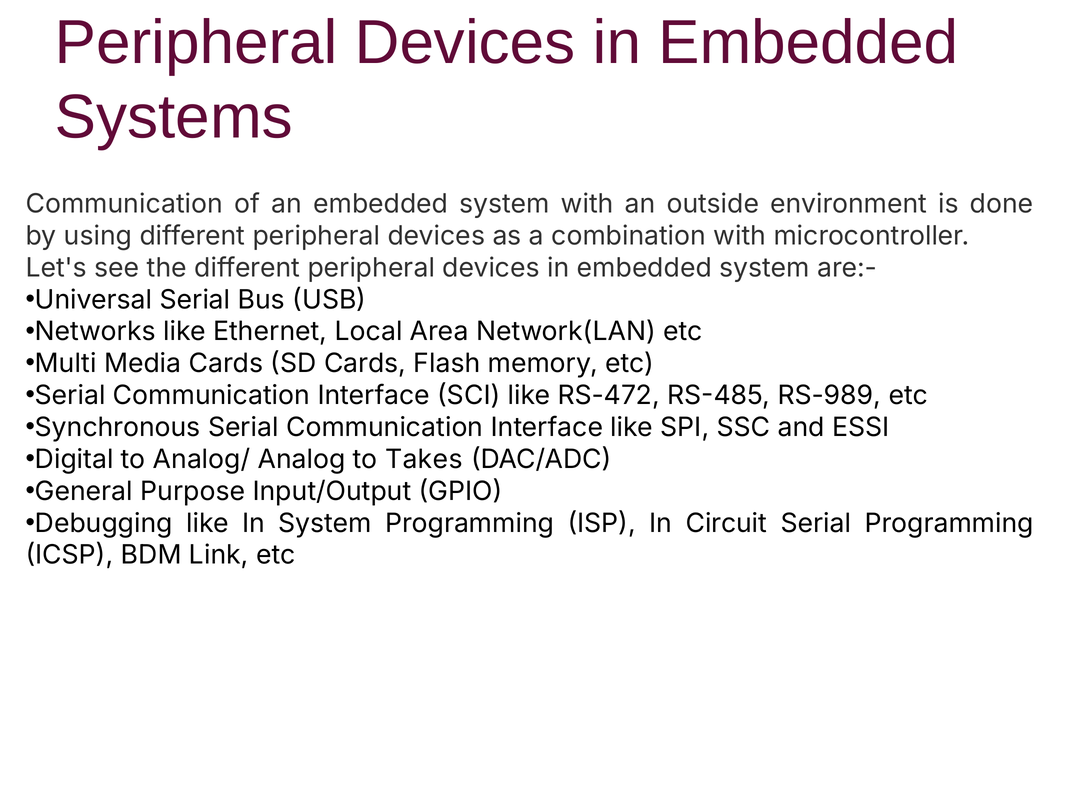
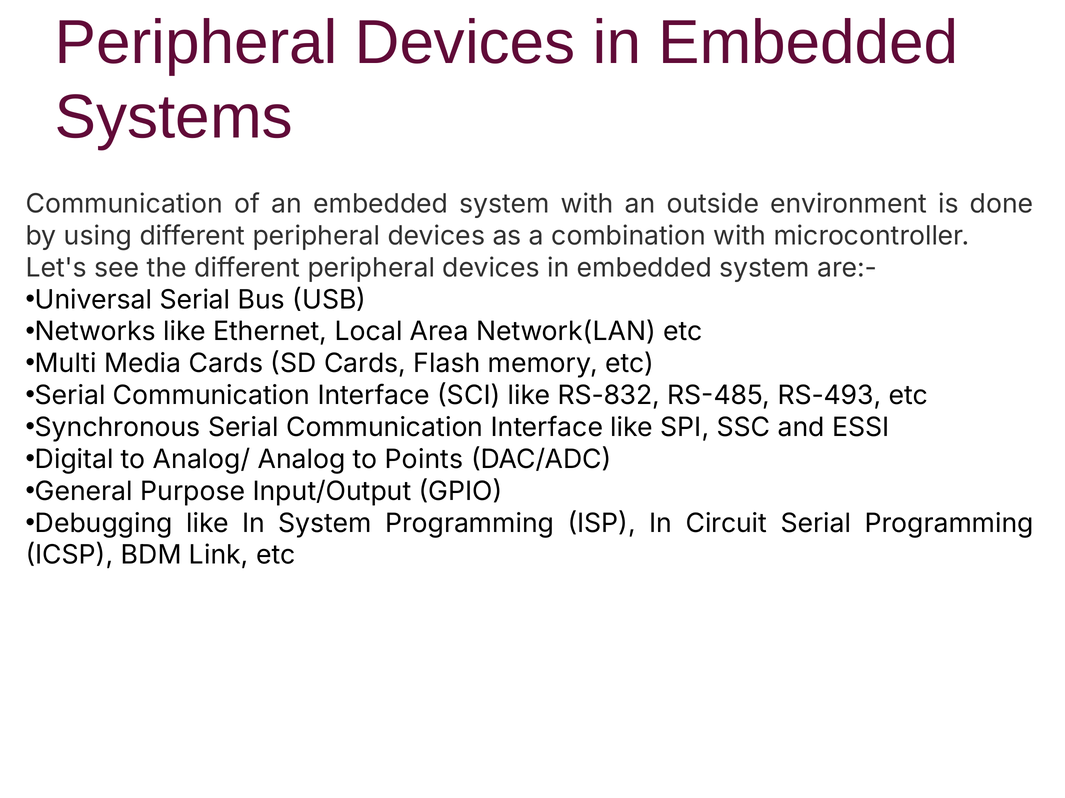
RS-472: RS-472 -> RS-832
RS-989: RS-989 -> RS-493
Takes: Takes -> Points
